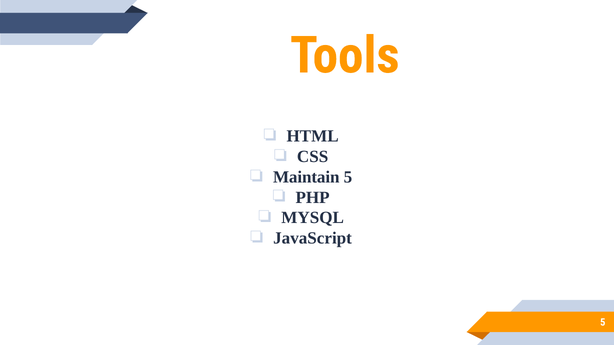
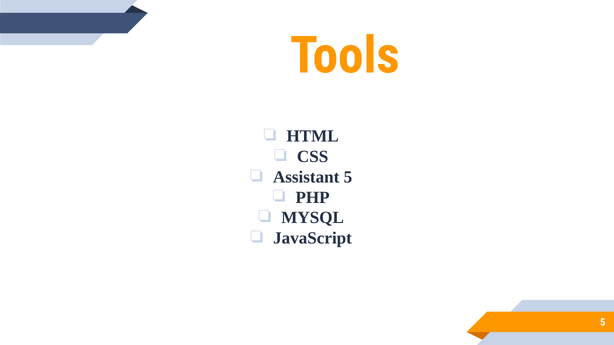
Maintain: Maintain -> Assistant
